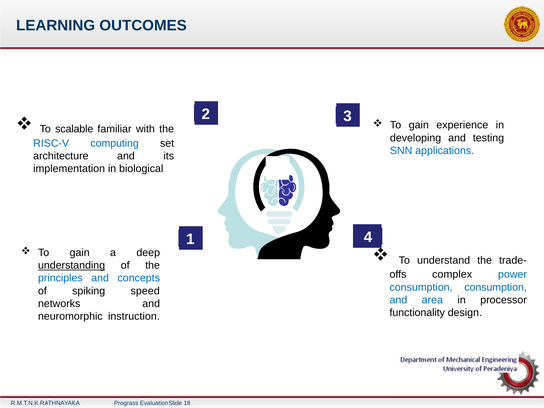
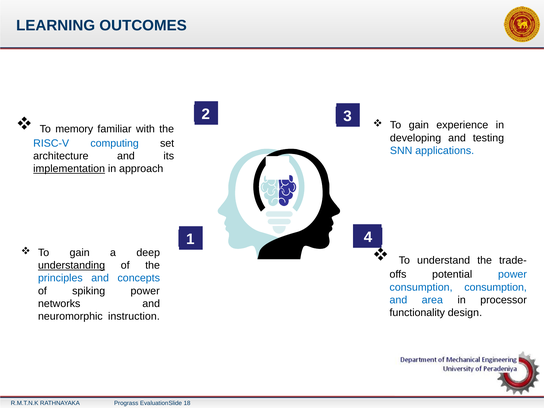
scalable: scalable -> memory
implementation underline: none -> present
biological: biological -> approach
complex: complex -> potential
spiking speed: speed -> power
